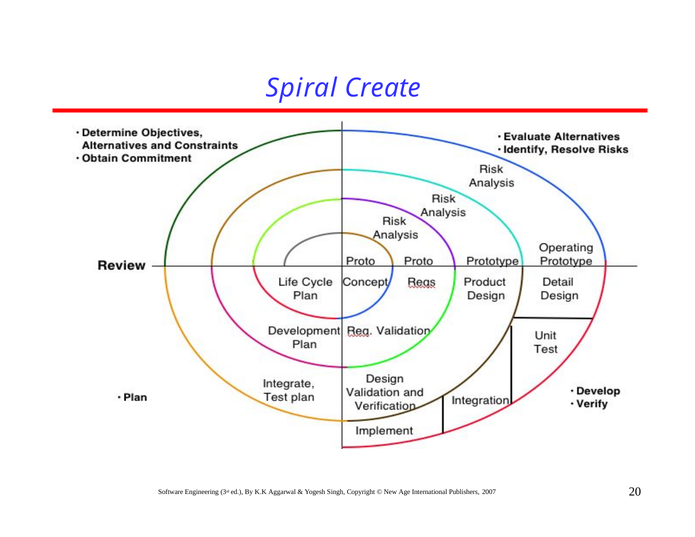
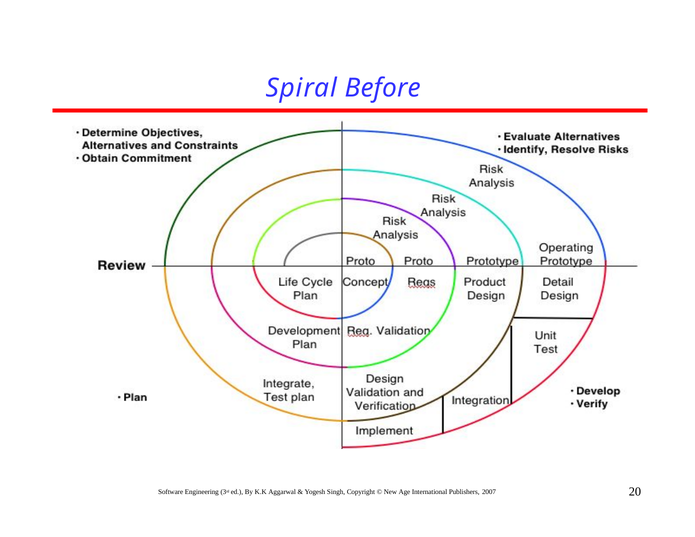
Create: Create -> Before
